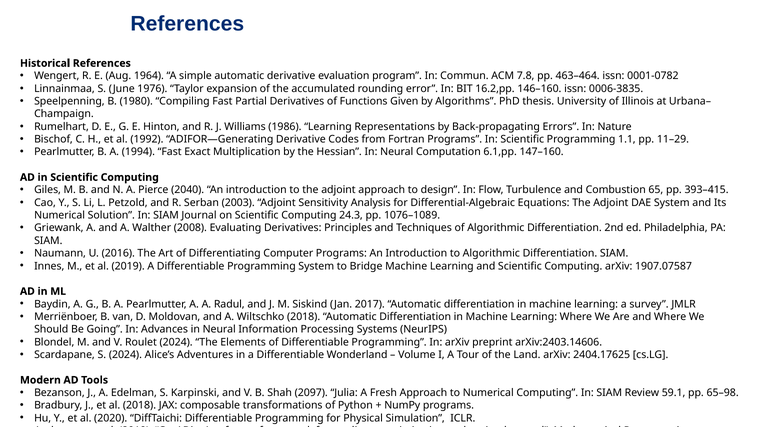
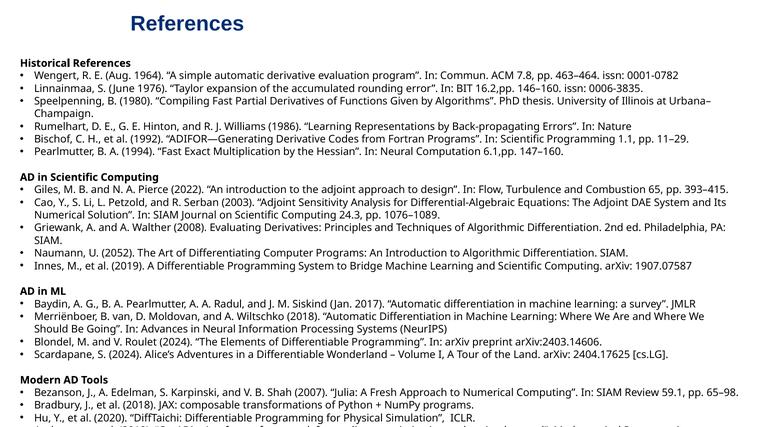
2040: 2040 -> 2022
2016: 2016 -> 2052
2097: 2097 -> 2007
